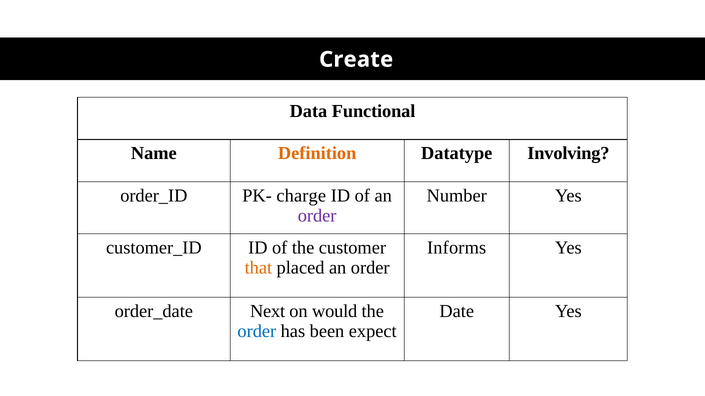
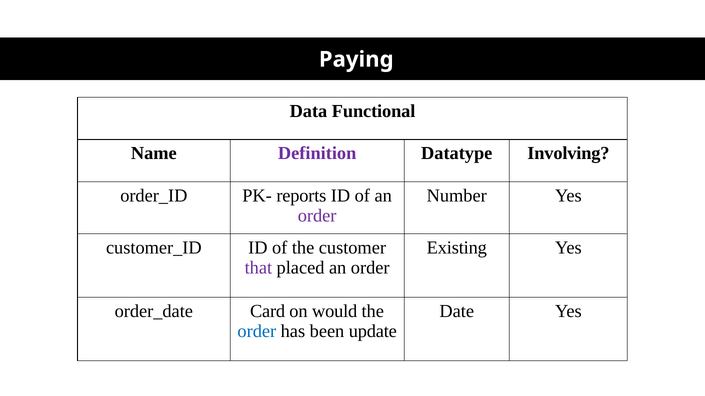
Create: Create -> Paying
Definition colour: orange -> purple
charge: charge -> reports
Informs: Informs -> Existing
that colour: orange -> purple
Next: Next -> Card
expect: expect -> update
